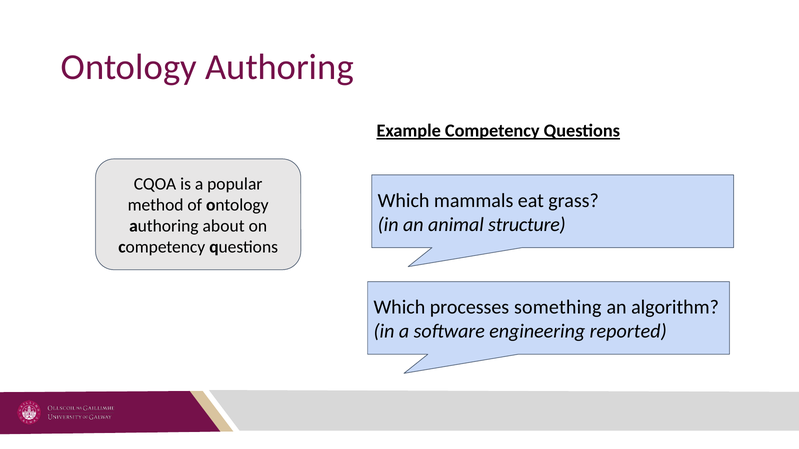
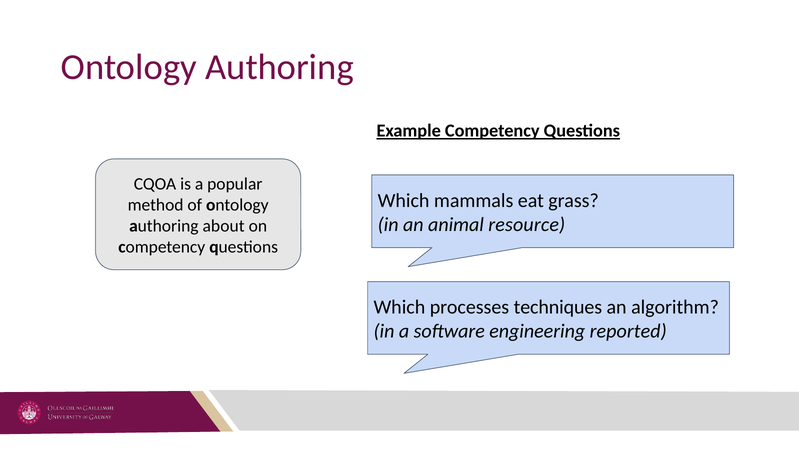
structure: structure -> resource
something: something -> techniques
